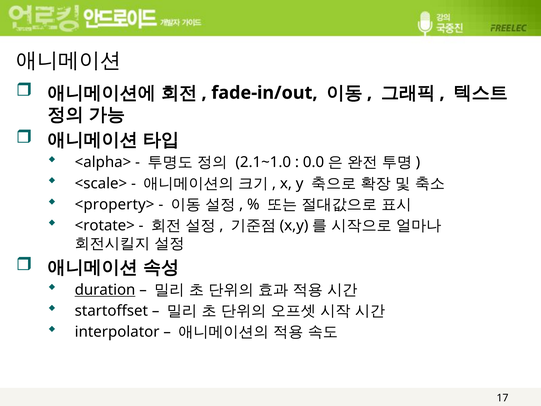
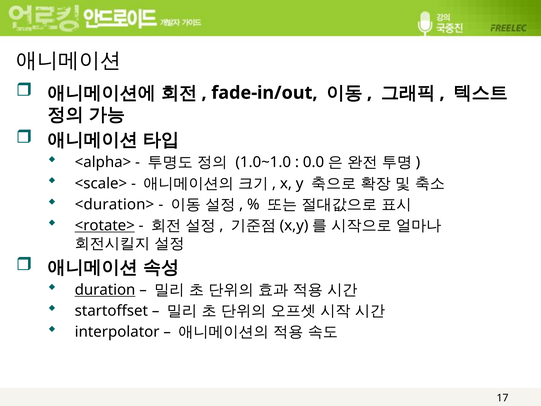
2.1~1.0: 2.1~1.0 -> 1.0~1.0
<property>: <property> -> <duration>
<rotate> underline: none -> present
